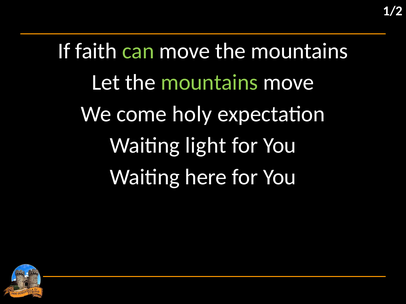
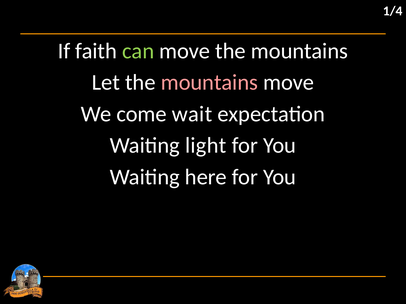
1/2: 1/2 -> 1/4
mountains at (209, 83) colour: light green -> pink
holy: holy -> wait
